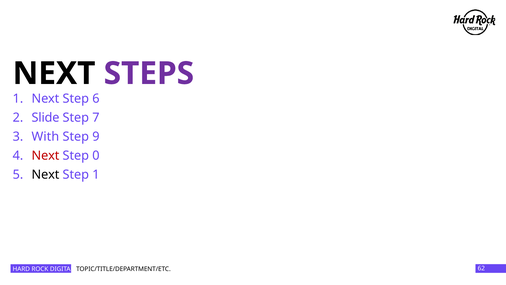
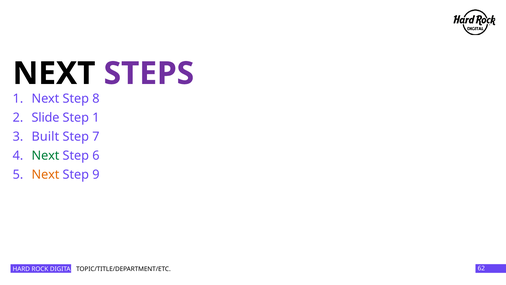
6: 6 -> 8
Step 7: 7 -> 1
With: With -> Built
9: 9 -> 7
Next at (45, 155) colour: red -> green
0: 0 -> 6
Next at (45, 174) colour: black -> orange
Step 1: 1 -> 9
